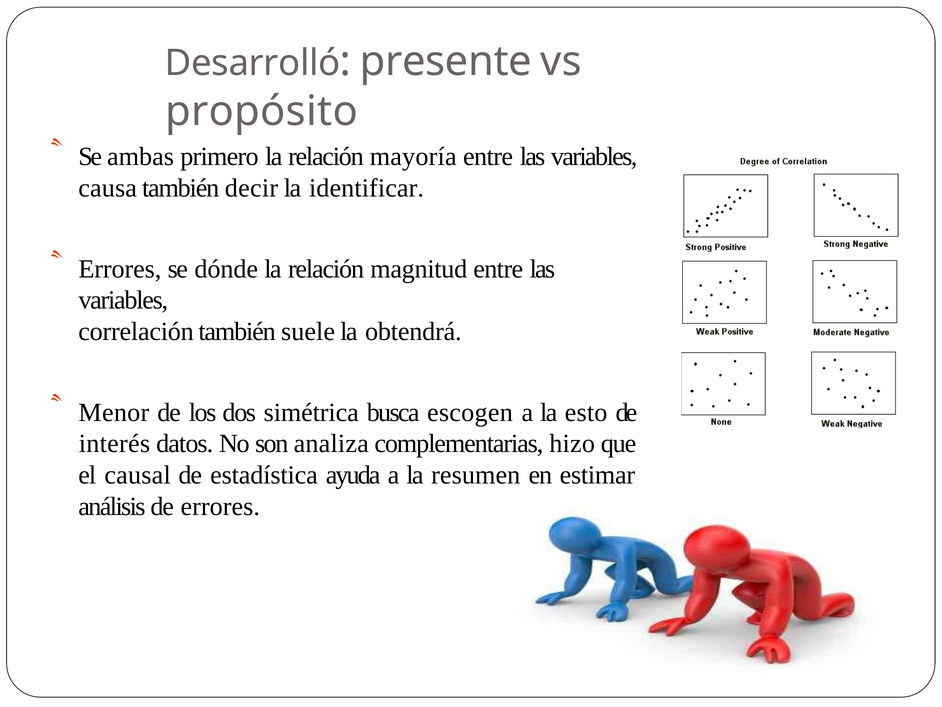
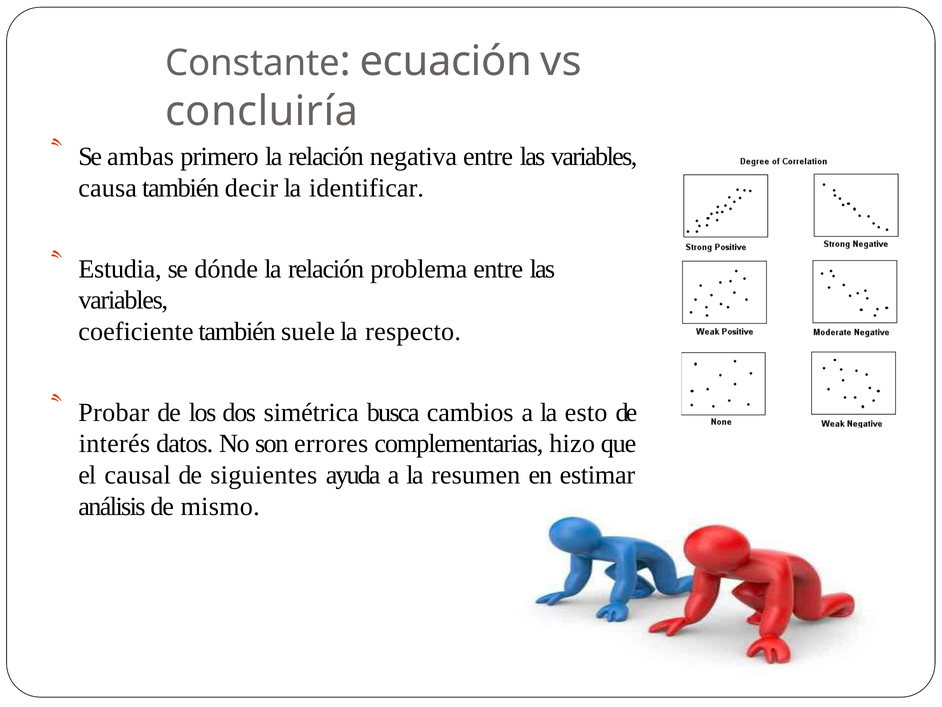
Desarrolló: Desarrolló -> Constante
presente: presente -> ecuación
propósito: propósito -> concluiría
mayoría: mayoría -> negativa
Errores at (120, 269): Errores -> Estudia
magnitud: magnitud -> problema
correlación: correlación -> coeficiente
obtendrá: obtendrá -> respecto
Menor: Menor -> Probar
escogen: escogen -> cambios
analiza: analiza -> errores
estadística: estadística -> siguientes
de errores: errores -> mismo
